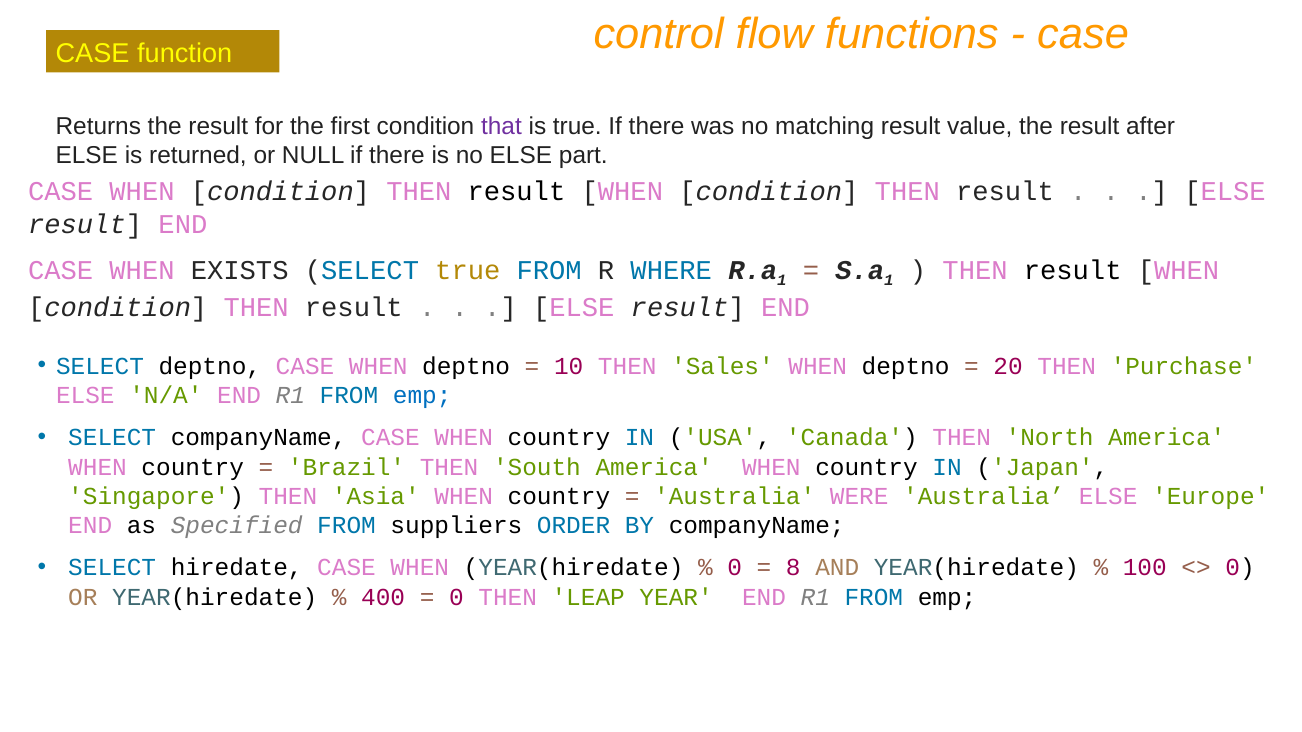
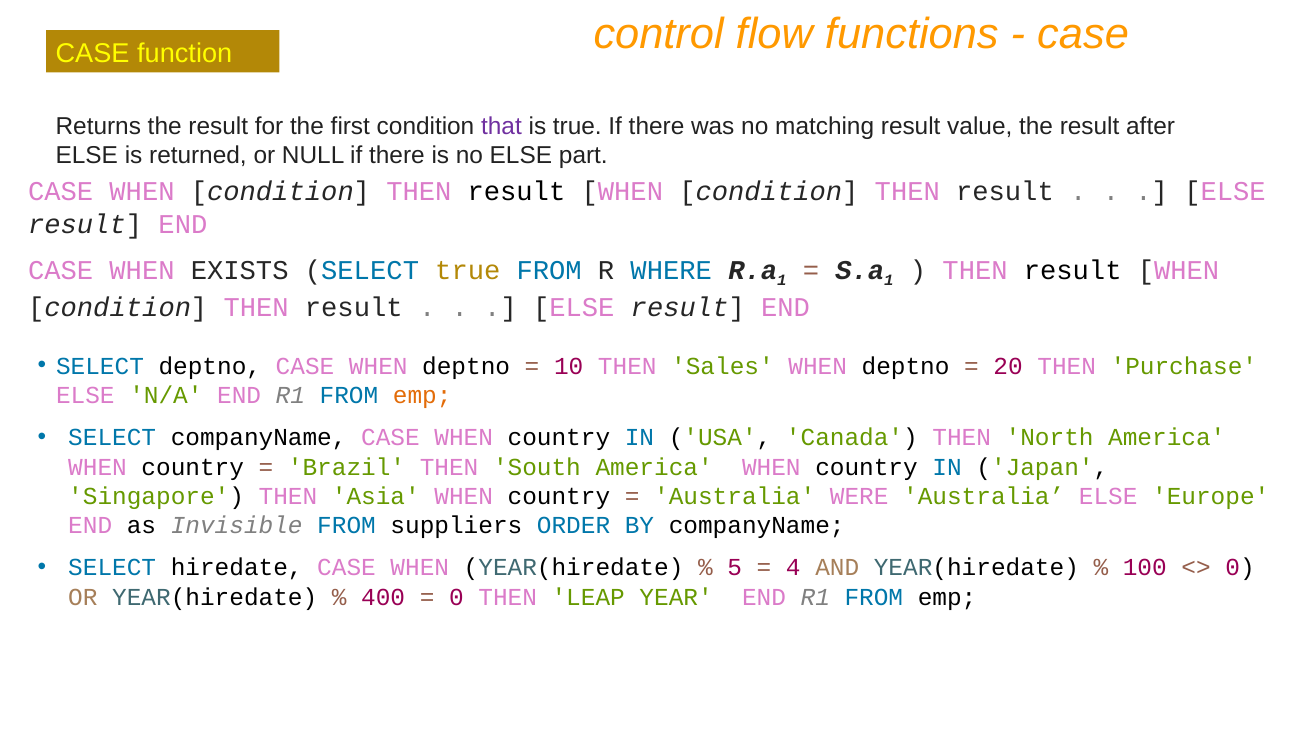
emp at (422, 396) colour: blue -> orange
Specified: Specified -> Invisible
0 at (735, 568): 0 -> 5
8: 8 -> 4
